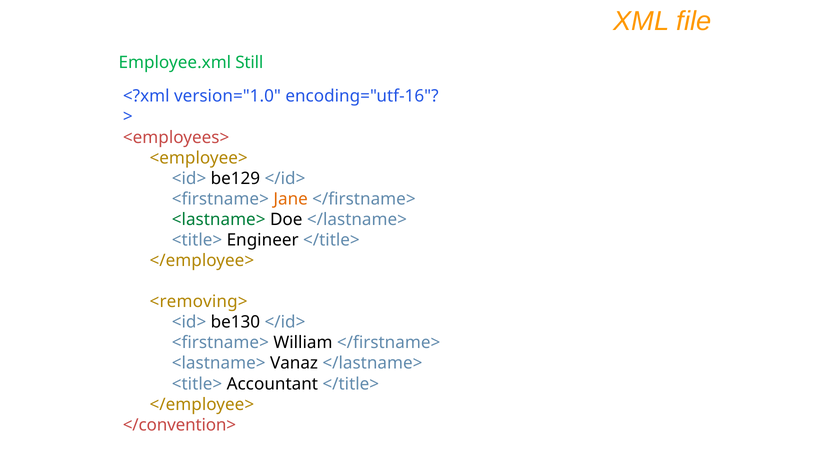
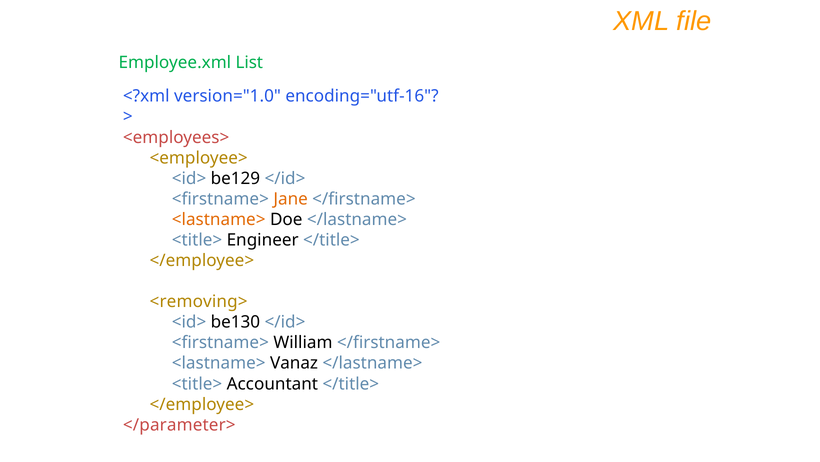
Still: Still -> List
<lastname> at (219, 219) colour: green -> orange
</convention>: </convention> -> </parameter>
